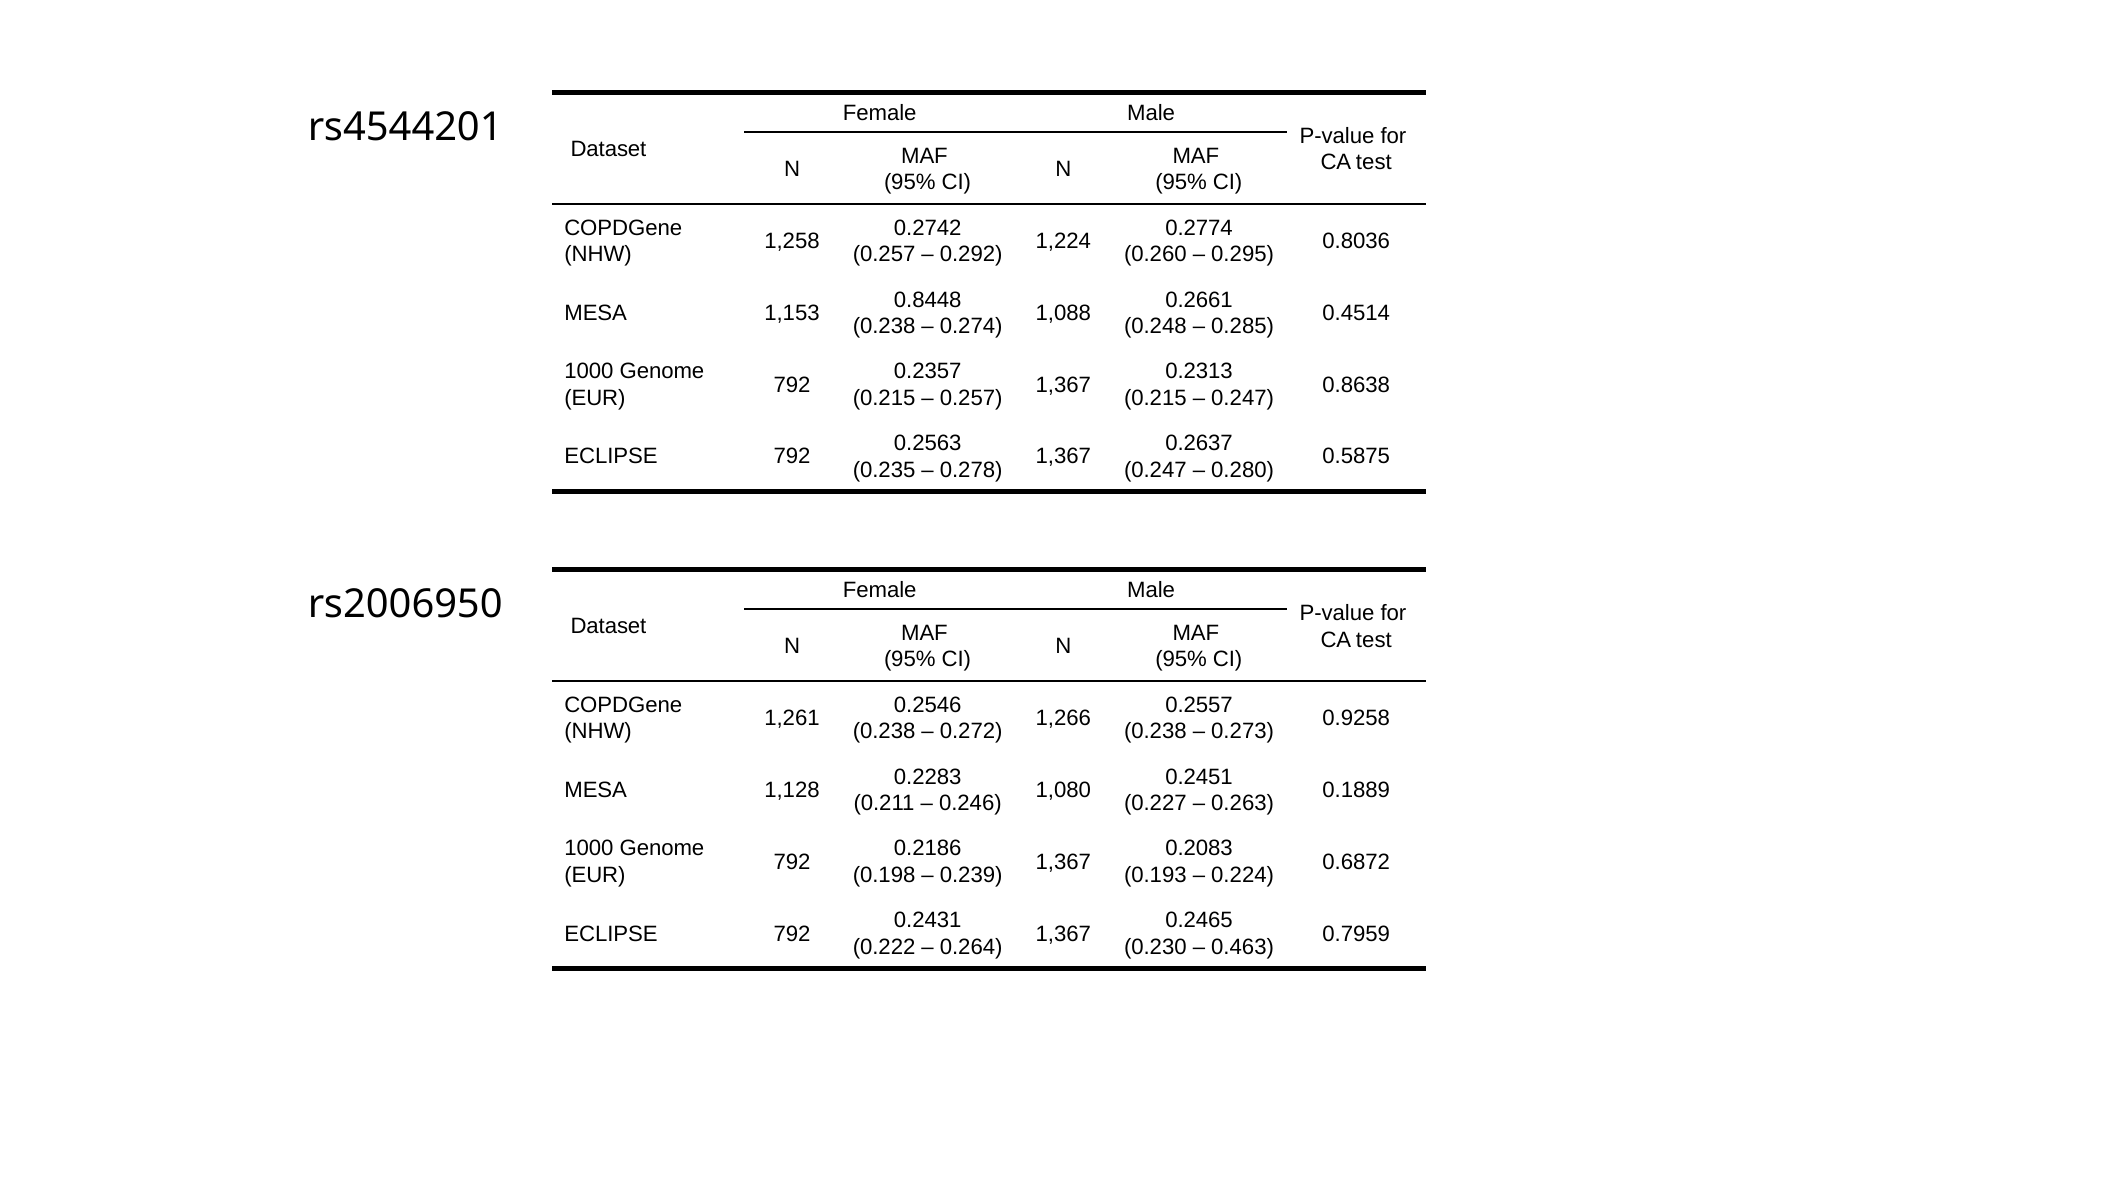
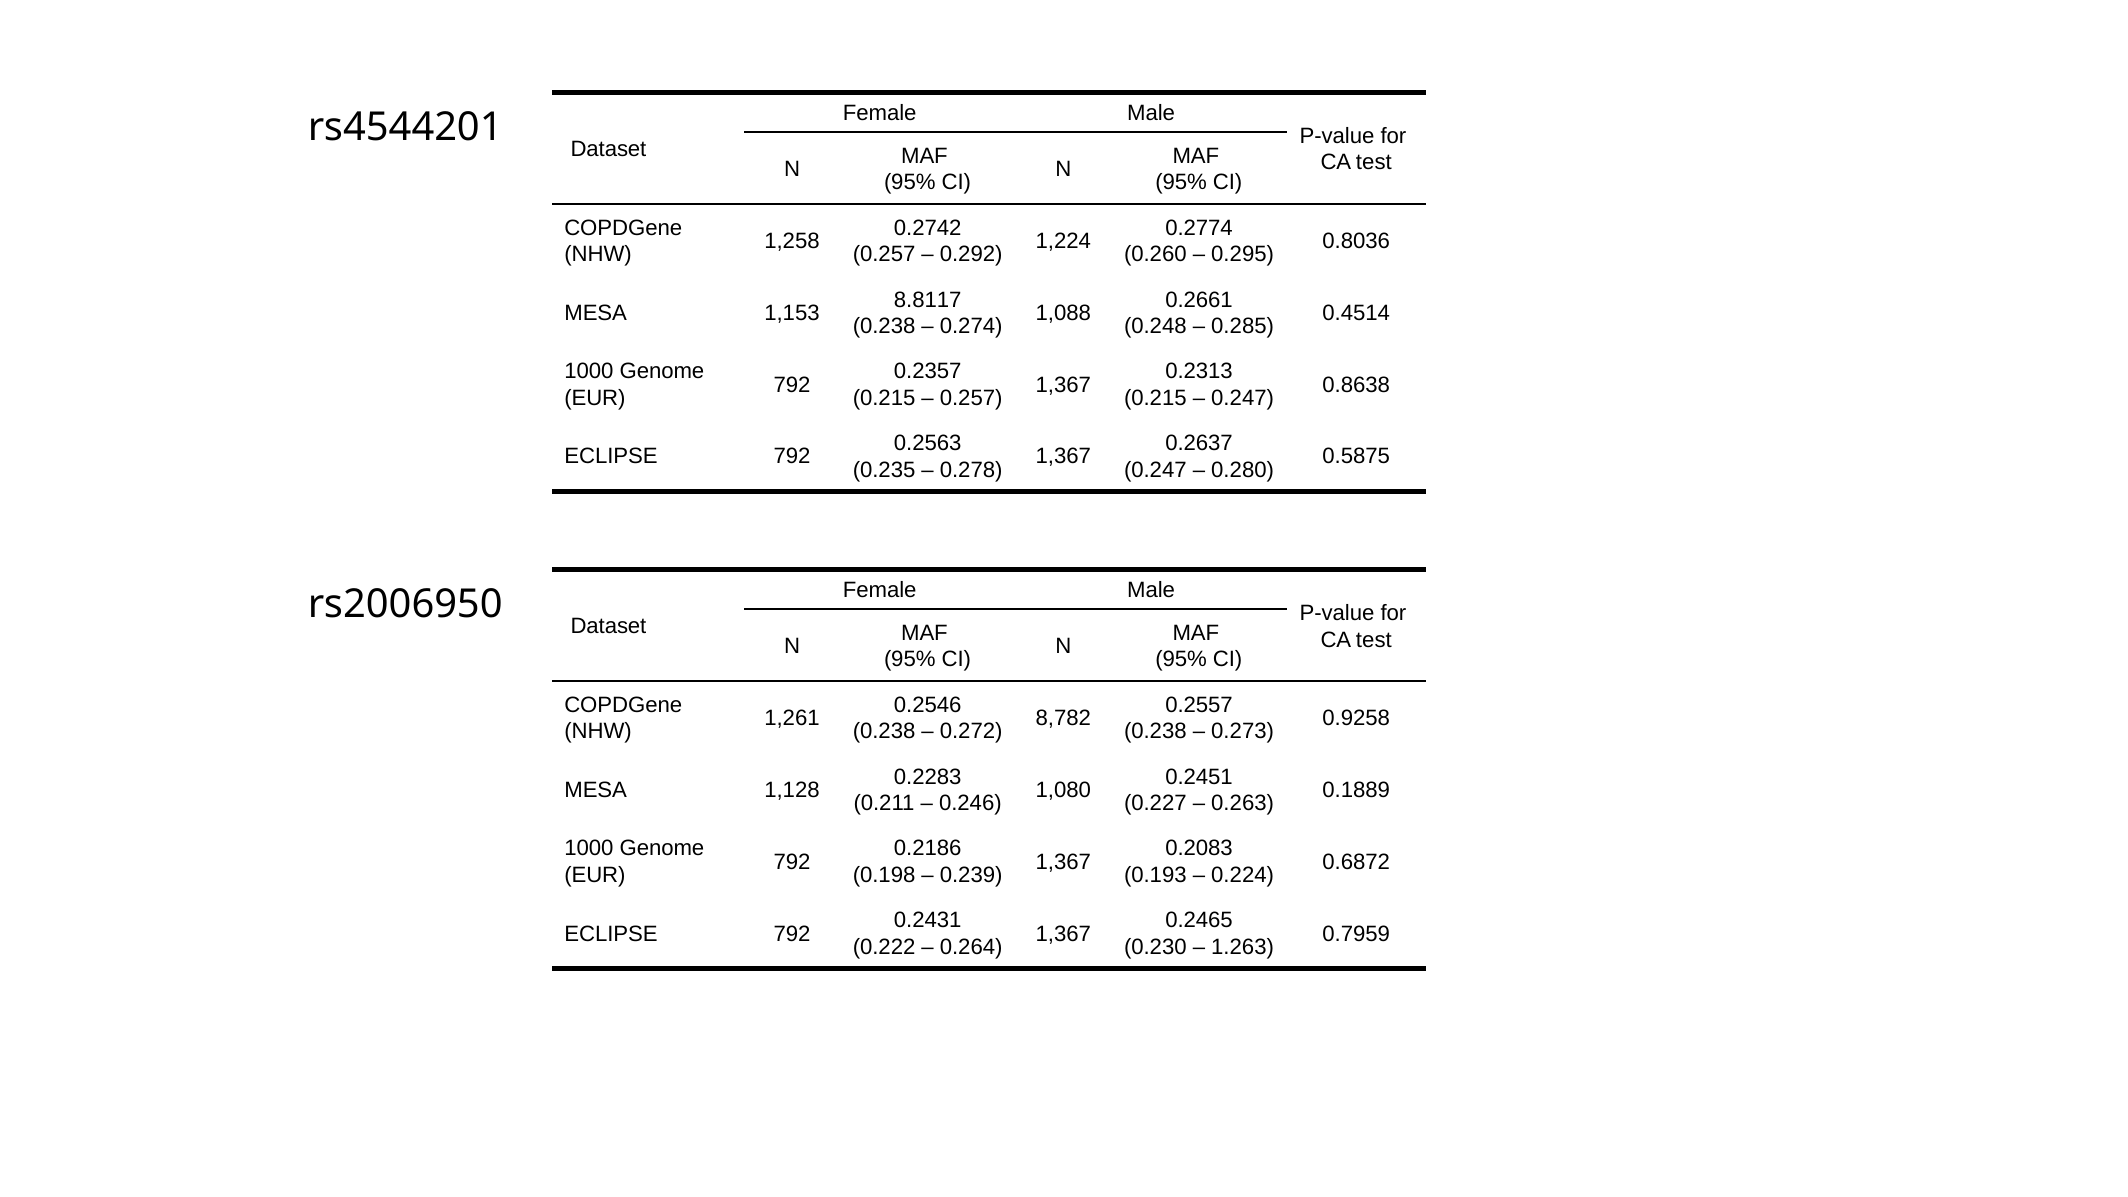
0.8448: 0.8448 -> 8.8117
1,266: 1,266 -> 8,782
0.463: 0.463 -> 1.263
